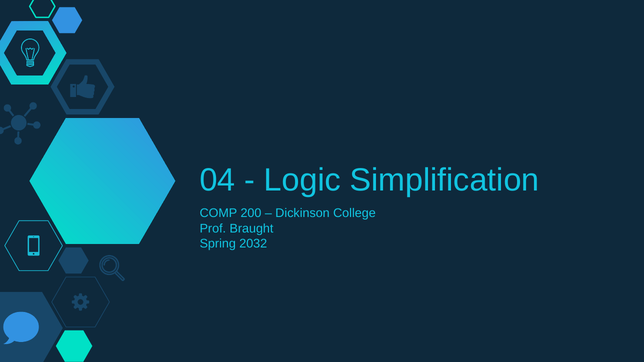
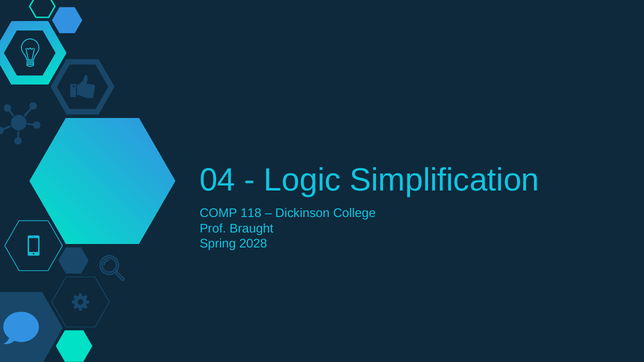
200: 200 -> 118
2032: 2032 -> 2028
